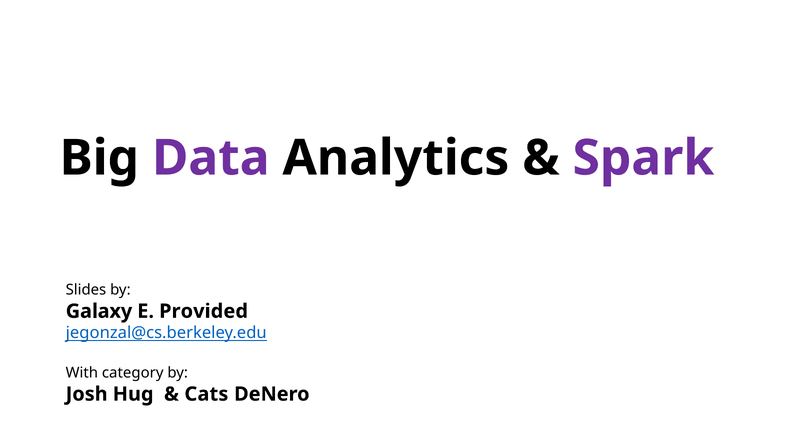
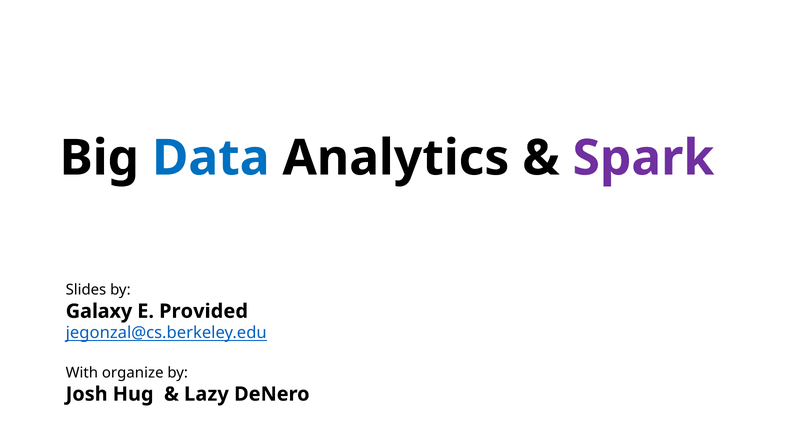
Data colour: purple -> blue
category: category -> organize
Cats: Cats -> Lazy
